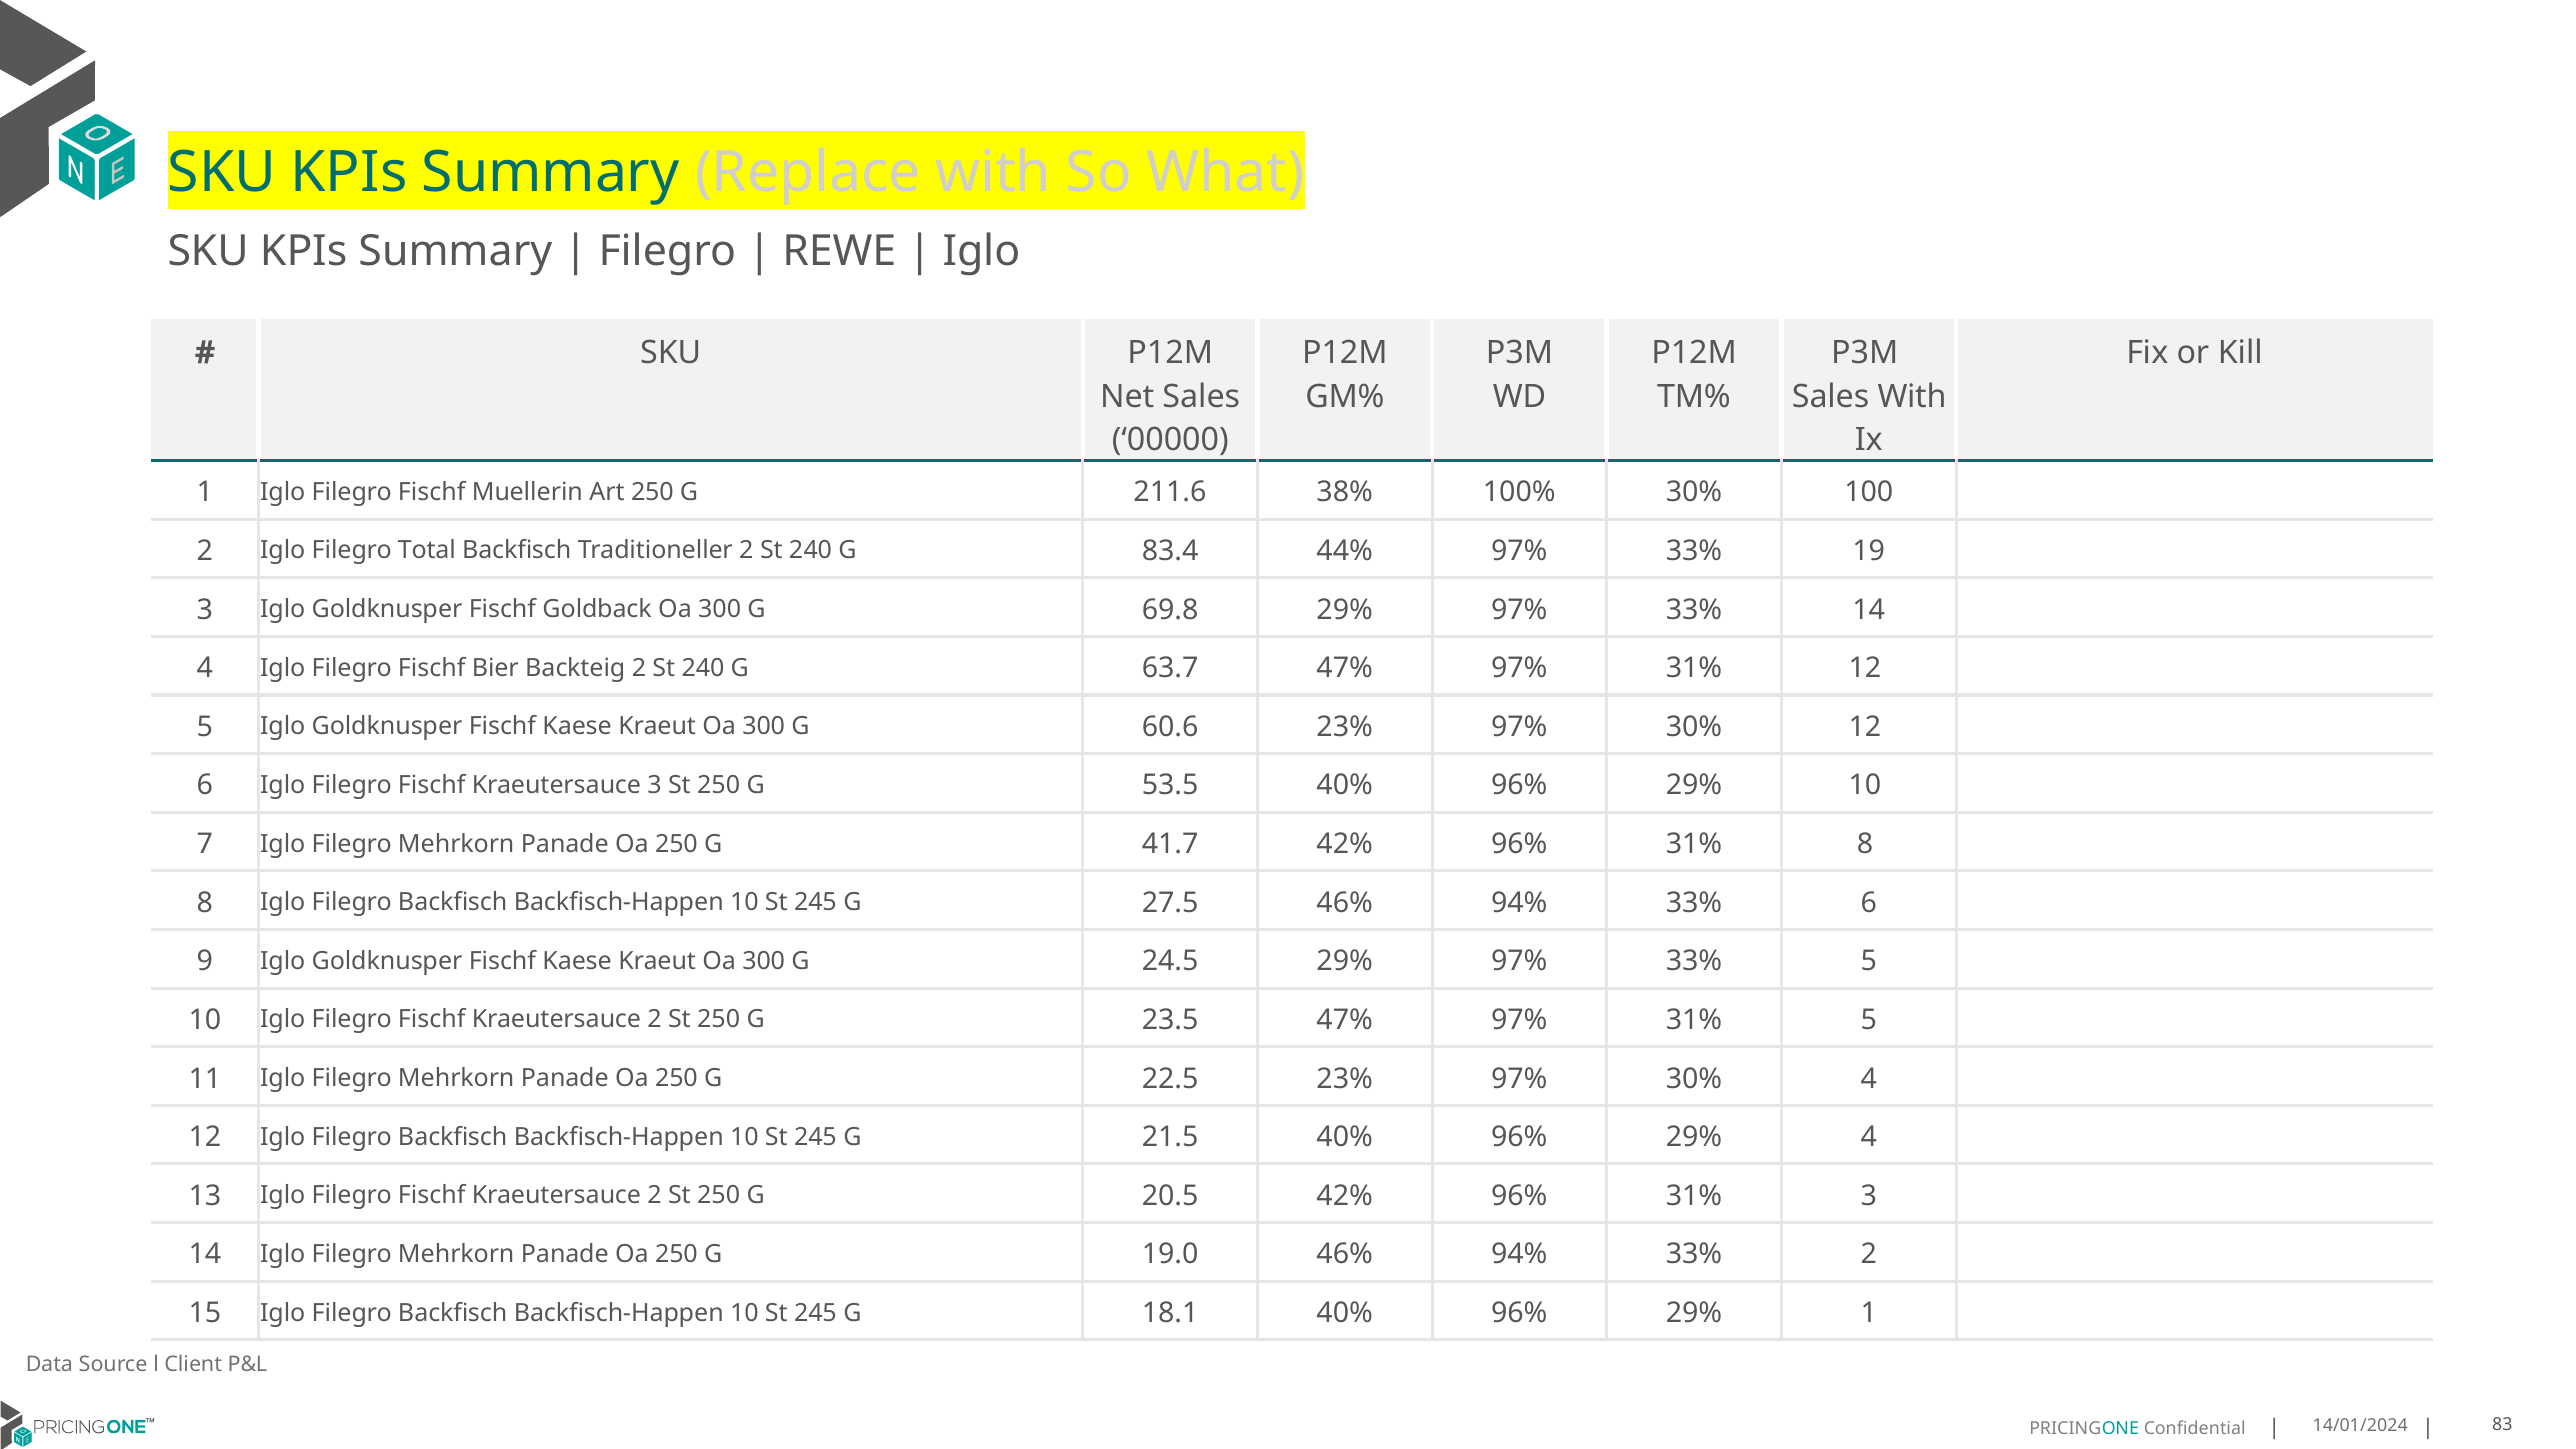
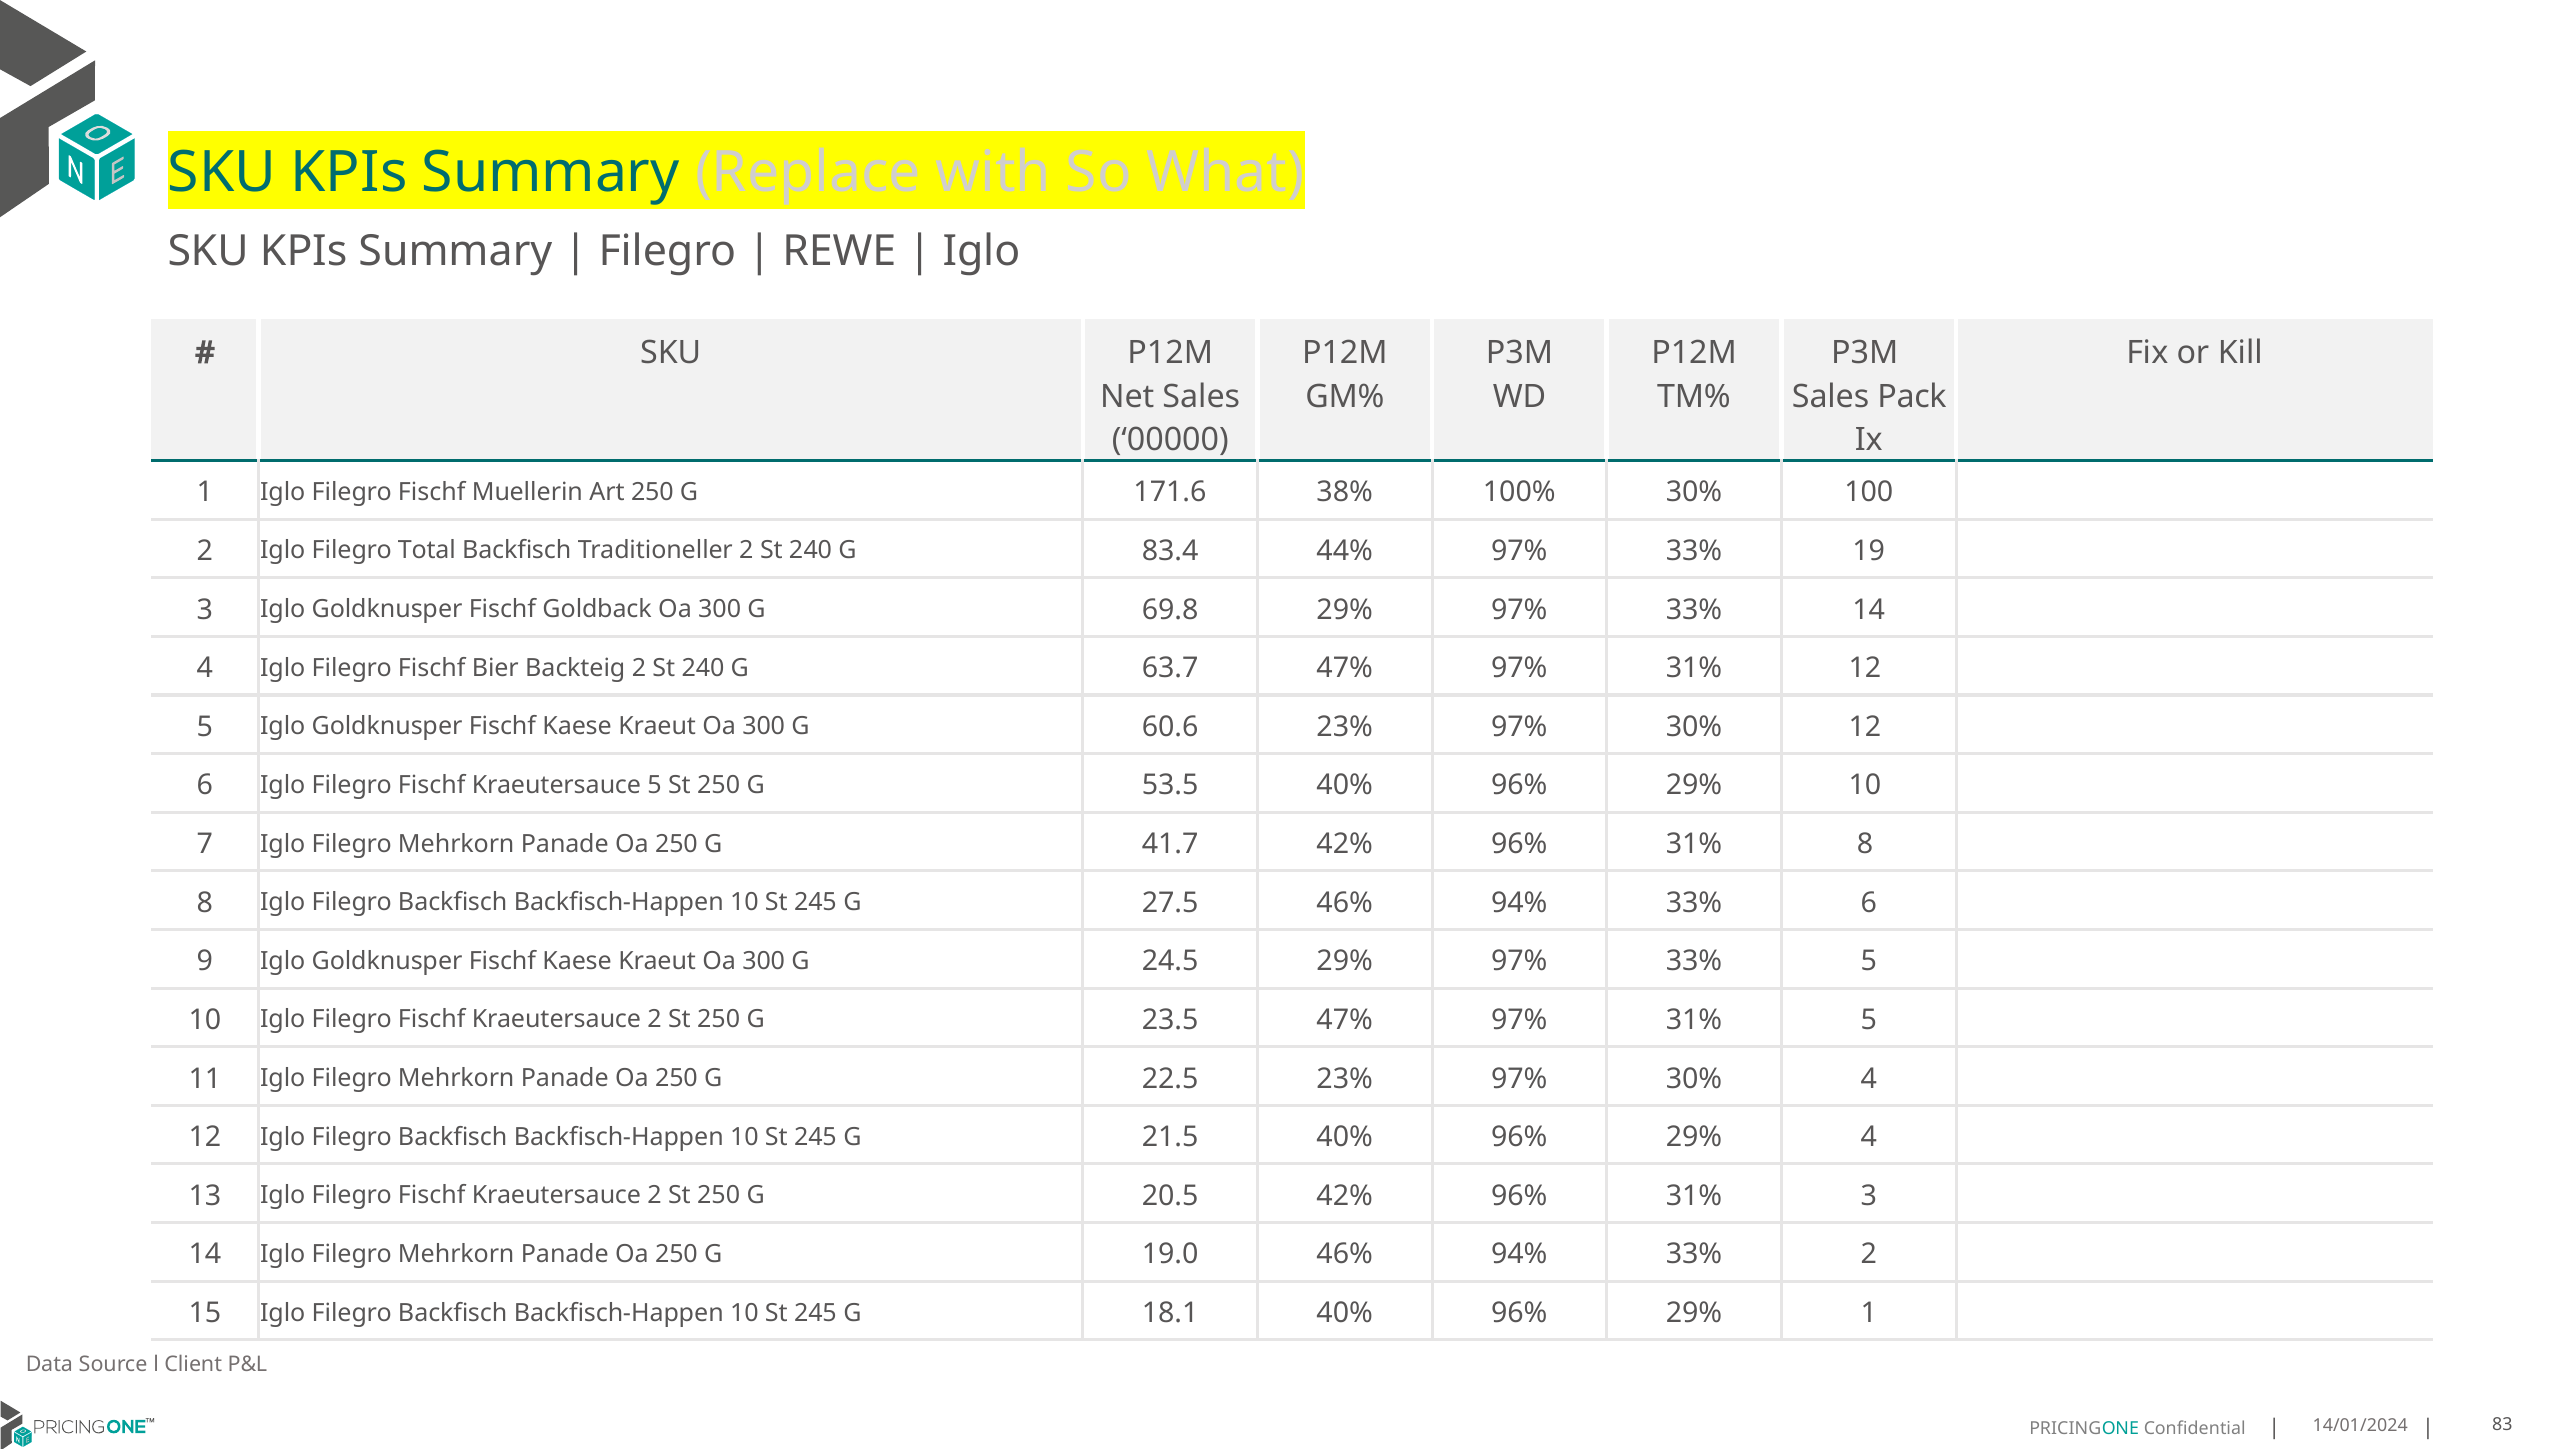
Sales With: With -> Pack
211.6: 211.6 -> 171.6
Kraeutersauce 3: 3 -> 5
